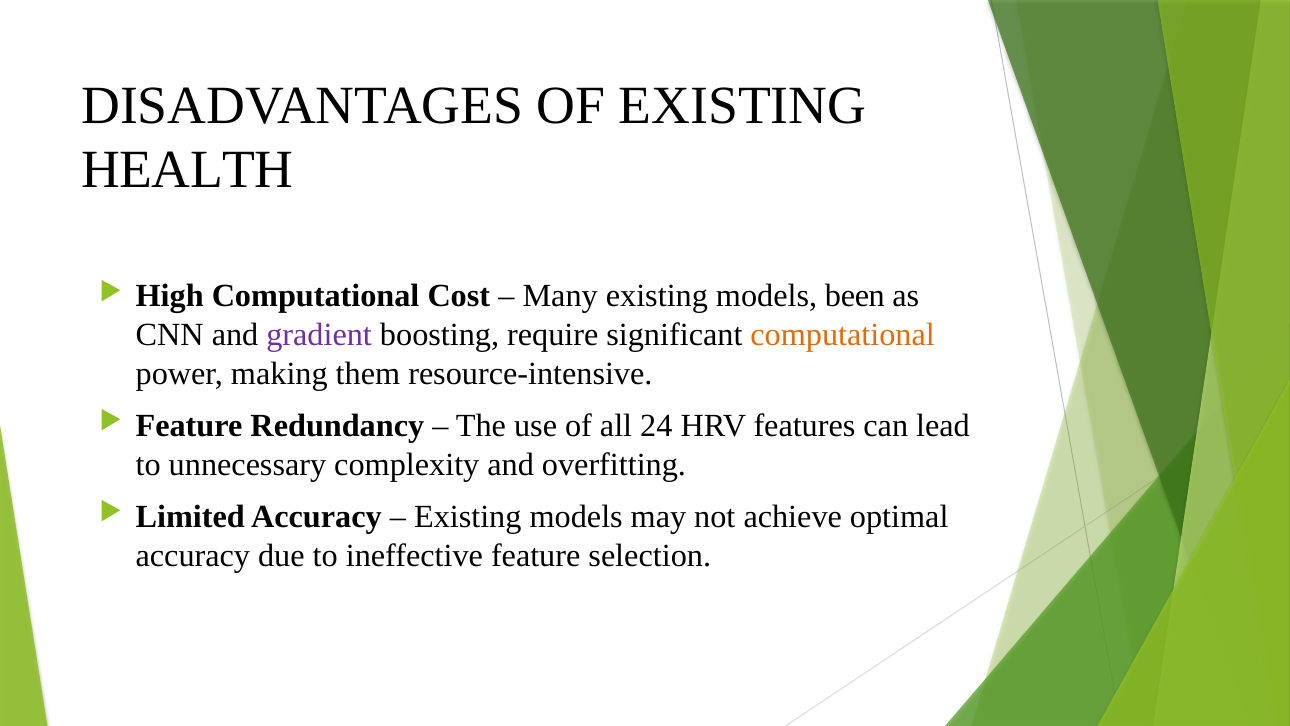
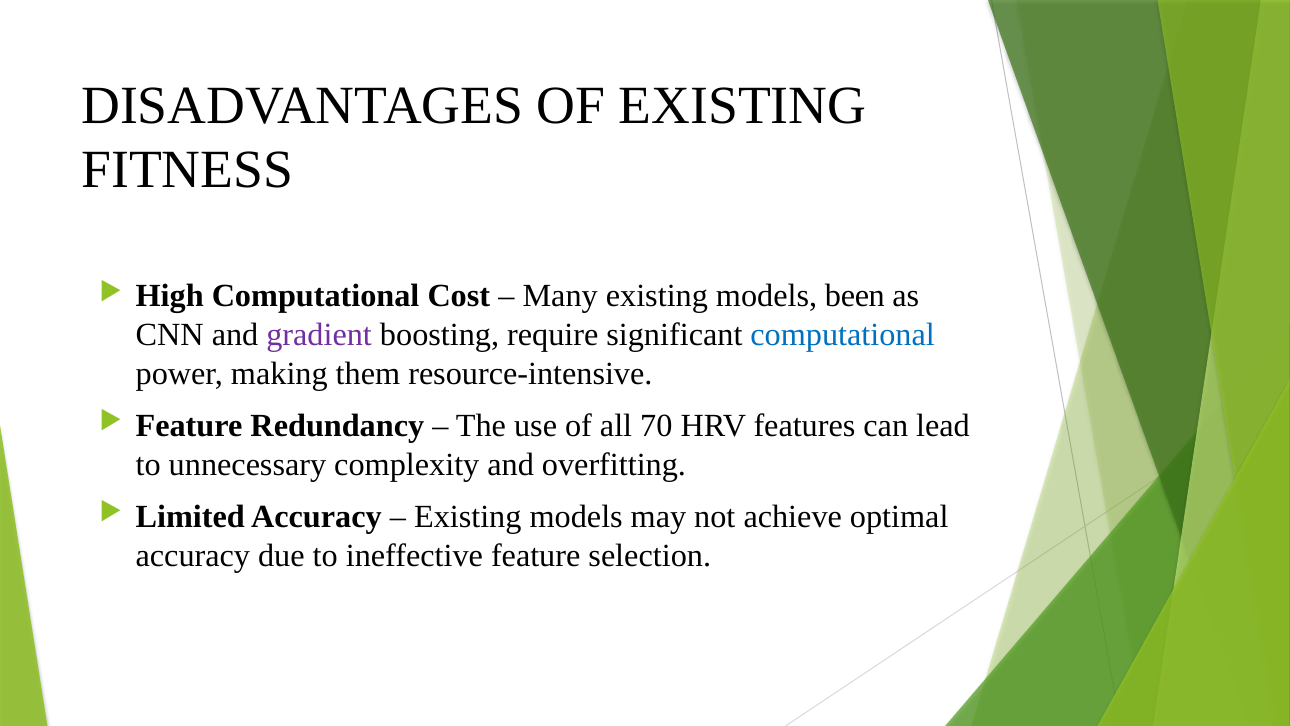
HEALTH: HEALTH -> FITNESS
computational at (843, 335) colour: orange -> blue
24: 24 -> 70
